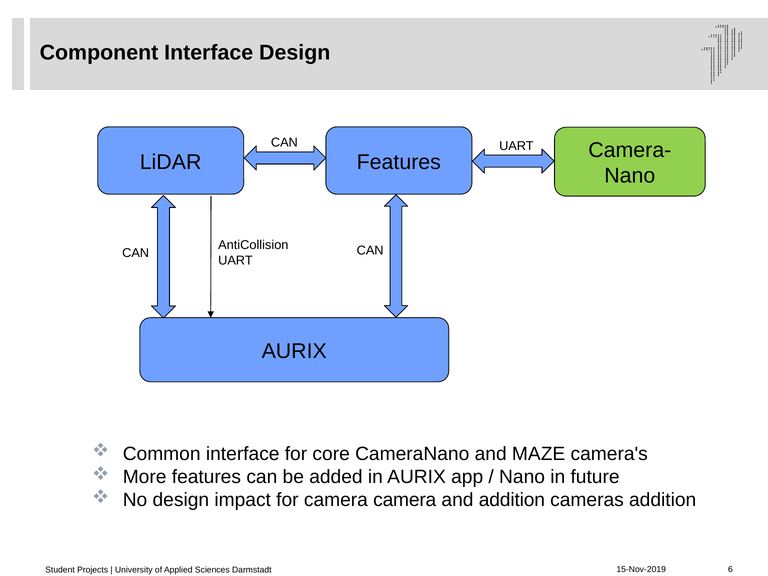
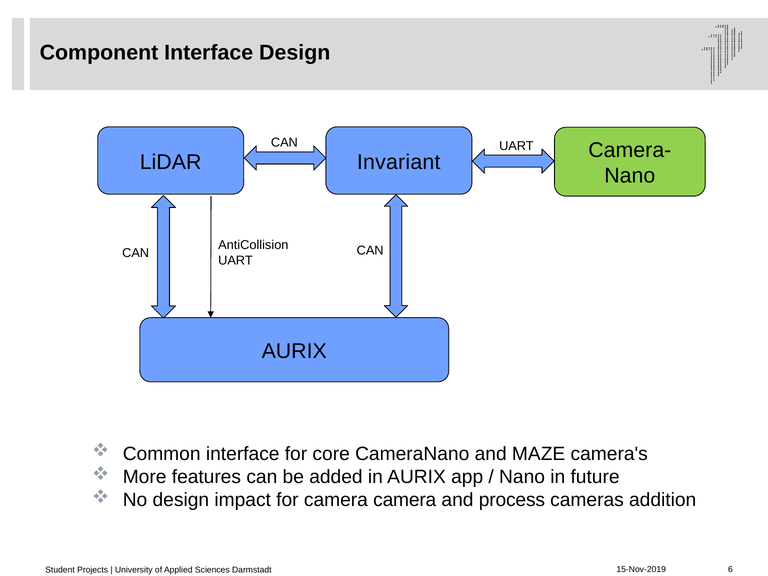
Features at (399, 162): Features -> Invariant
and addition: addition -> process
